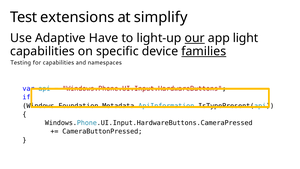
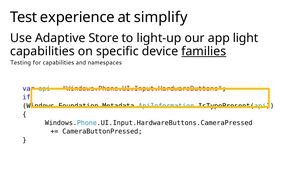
extensions: extensions -> experience
Have: Have -> Store
our underline: present -> none
